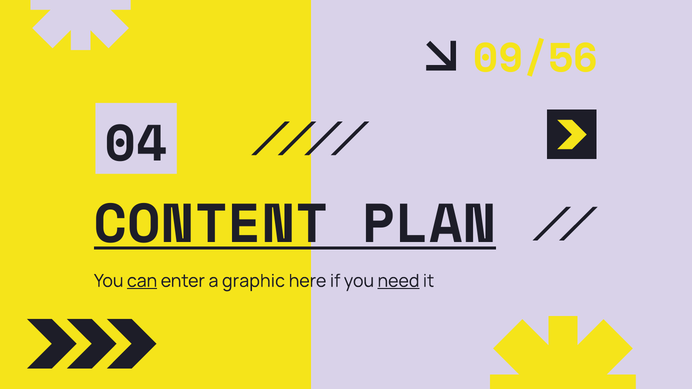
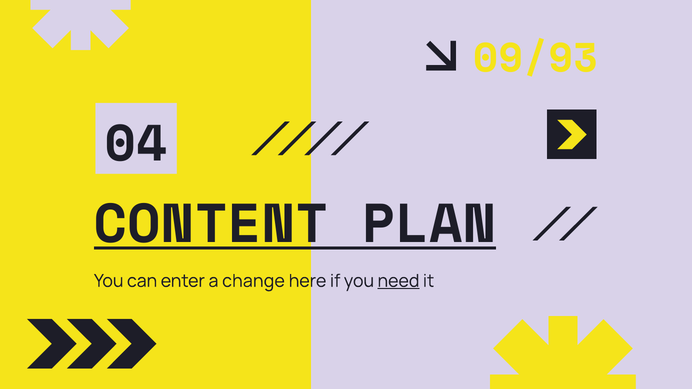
09/56: 09/56 -> 09/93
can underline: present -> none
graphic: graphic -> change
